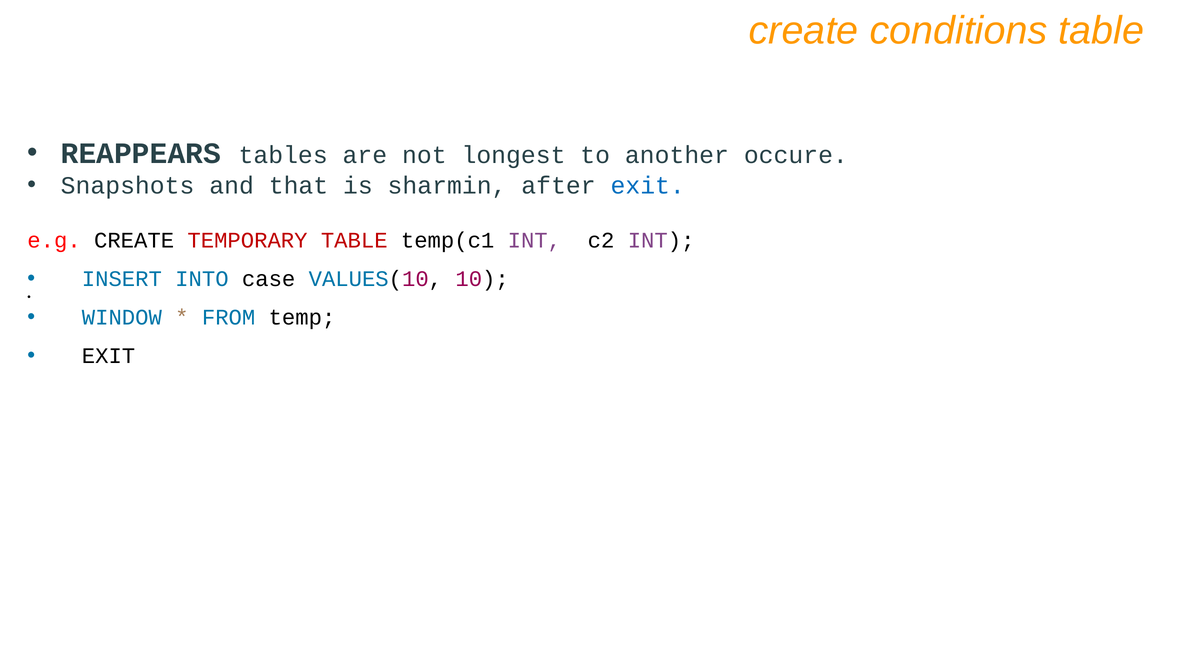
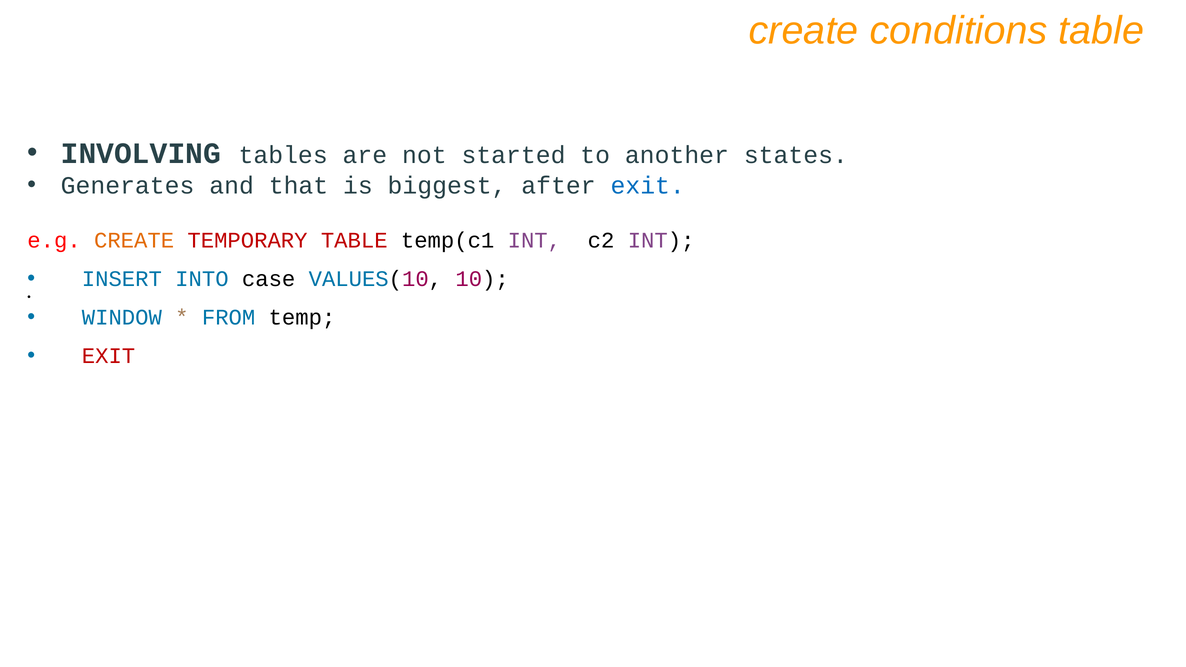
REAPPEARS: REAPPEARS -> INVOLVING
longest: longest -> started
occure: occure -> states
Snapshots: Snapshots -> Generates
sharmin: sharmin -> biggest
CREATE at (134, 240) colour: black -> orange
EXIT at (109, 356) colour: black -> red
